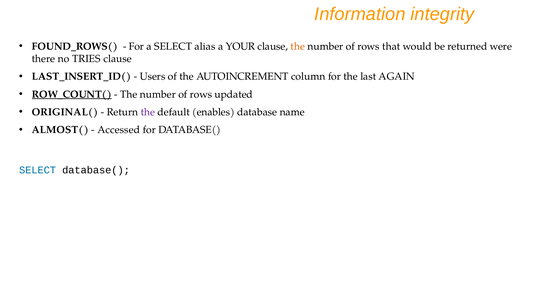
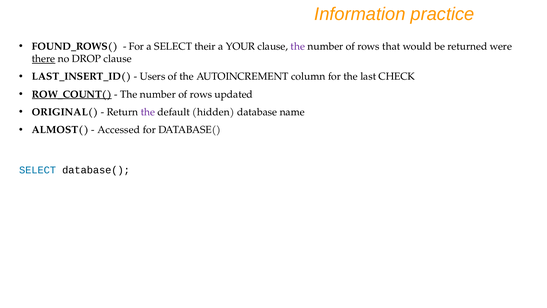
integrity: integrity -> practice
alias: alias -> their
the at (298, 46) colour: orange -> purple
there underline: none -> present
TRIES: TRIES -> DROP
AGAIN: AGAIN -> CHECK
enables: enables -> hidden
